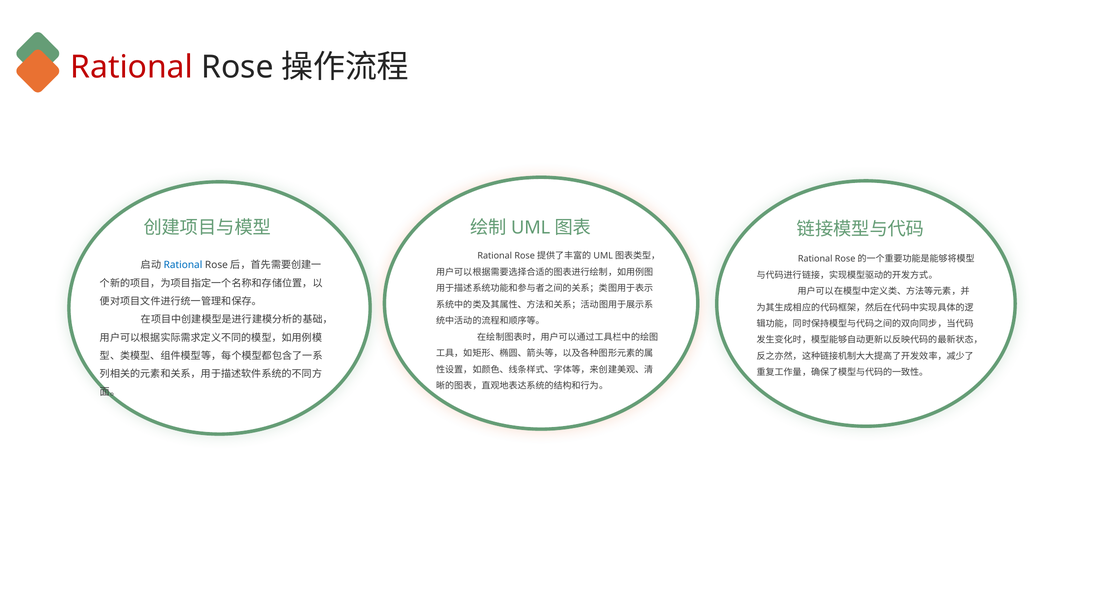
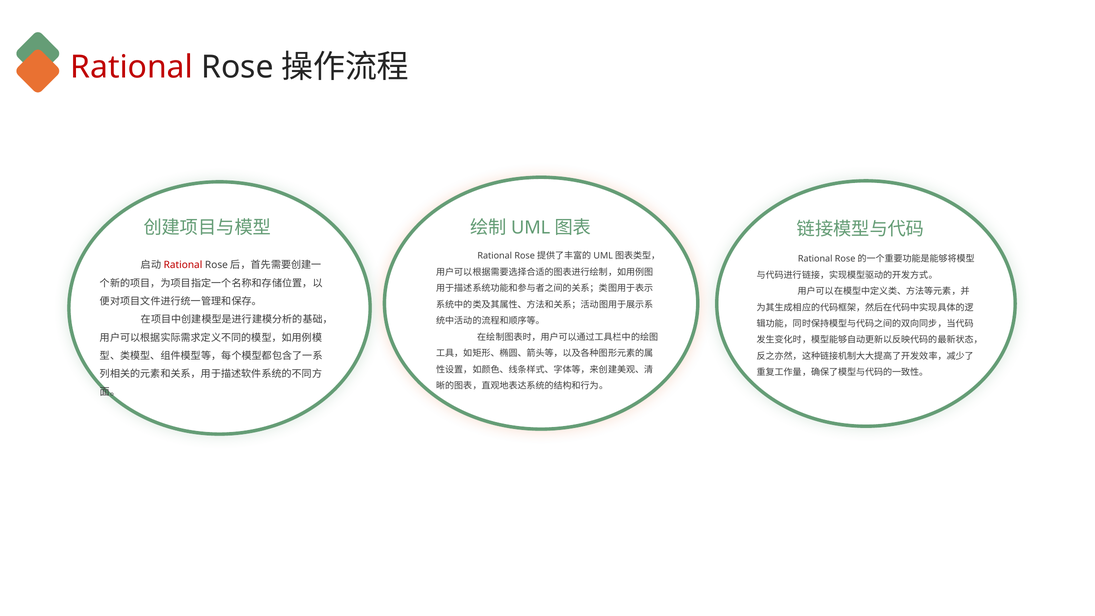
Rational at (183, 265) colour: blue -> red
